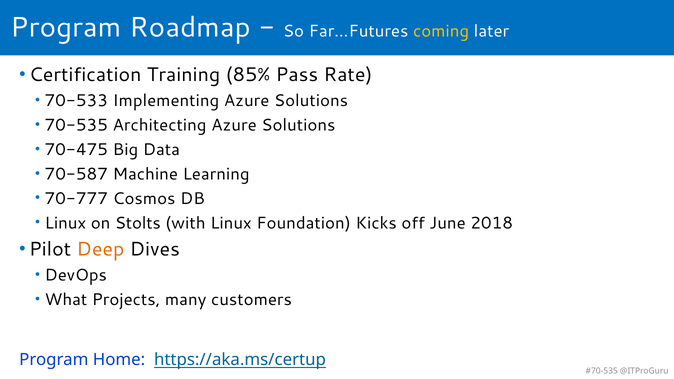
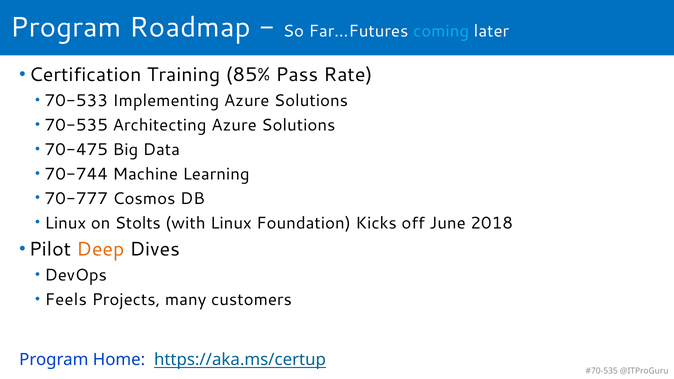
coming colour: yellow -> light blue
70-587: 70-587 -> 70-744
What: What -> Feels
